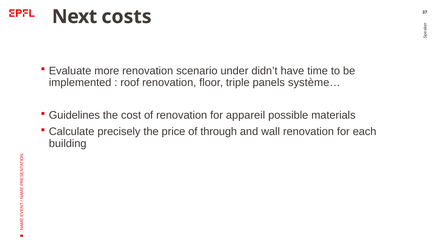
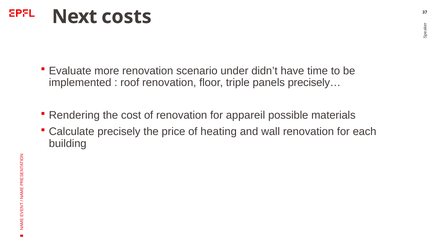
système…: système… -> precisely…
Guidelines: Guidelines -> Rendering
through: through -> heating
